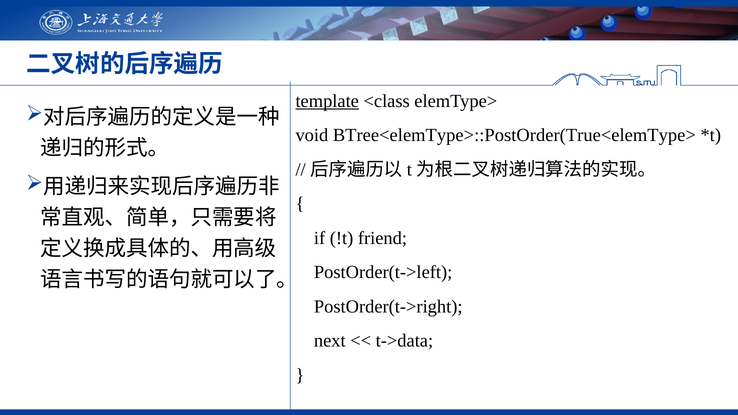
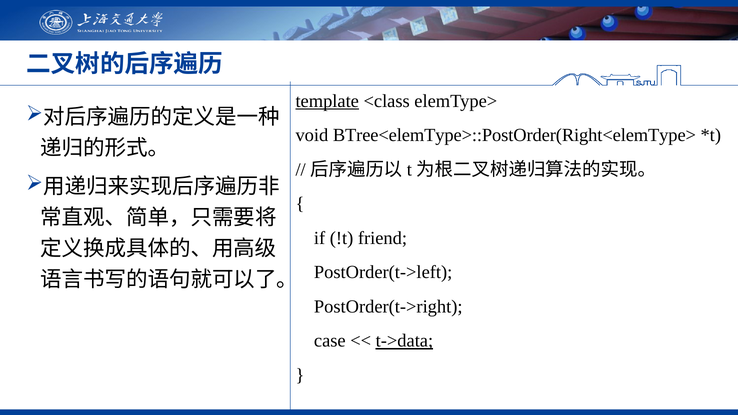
BTree<elemType>::PostOrder(True<elemType>: BTree<elemType>::PostOrder(True<elemType> -> BTree<elemType>::PostOrder(Right<elemType>
next: next -> case
t->data underline: none -> present
